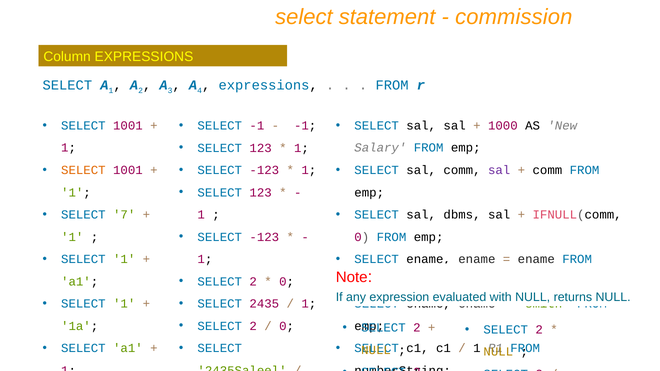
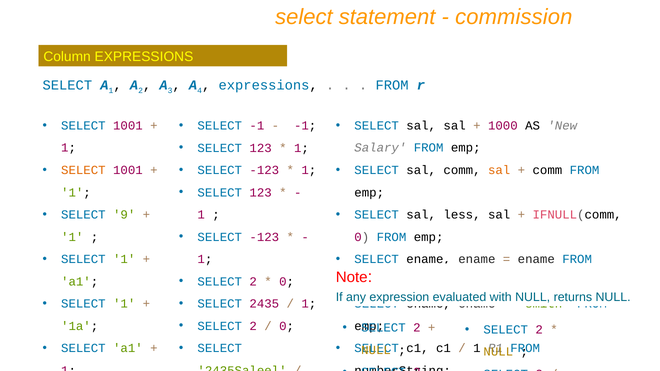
sal at (499, 170) colour: purple -> orange
7: 7 -> 9
dbms: dbms -> less
